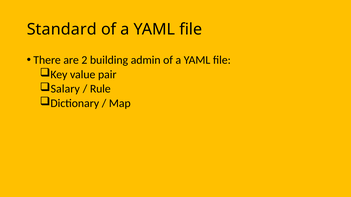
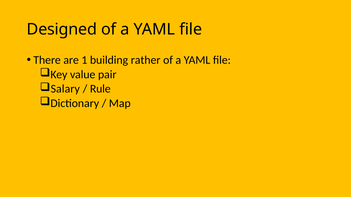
Standard: Standard -> Designed
2: 2 -> 1
admin: admin -> rather
